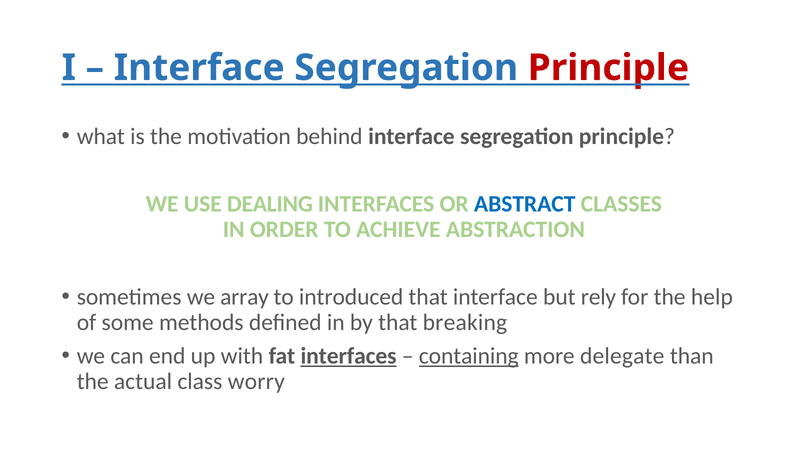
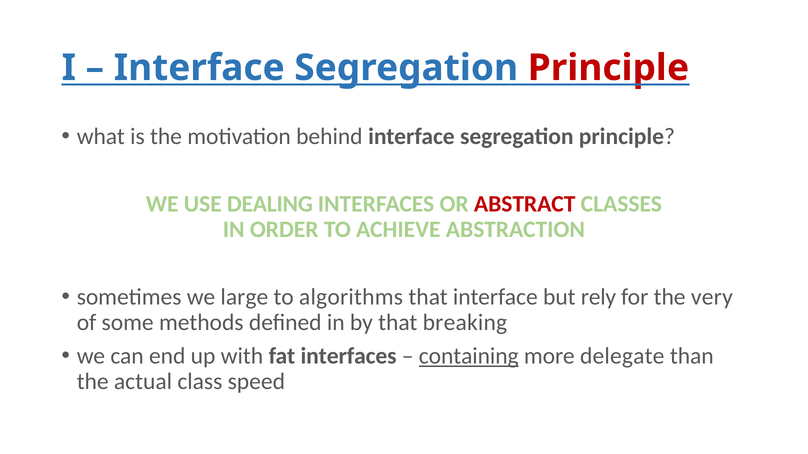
ABSTRACT colour: blue -> red
array: array -> large
introduced: introduced -> algorithms
help: help -> very
interfaces at (349, 356) underline: present -> none
worry: worry -> speed
